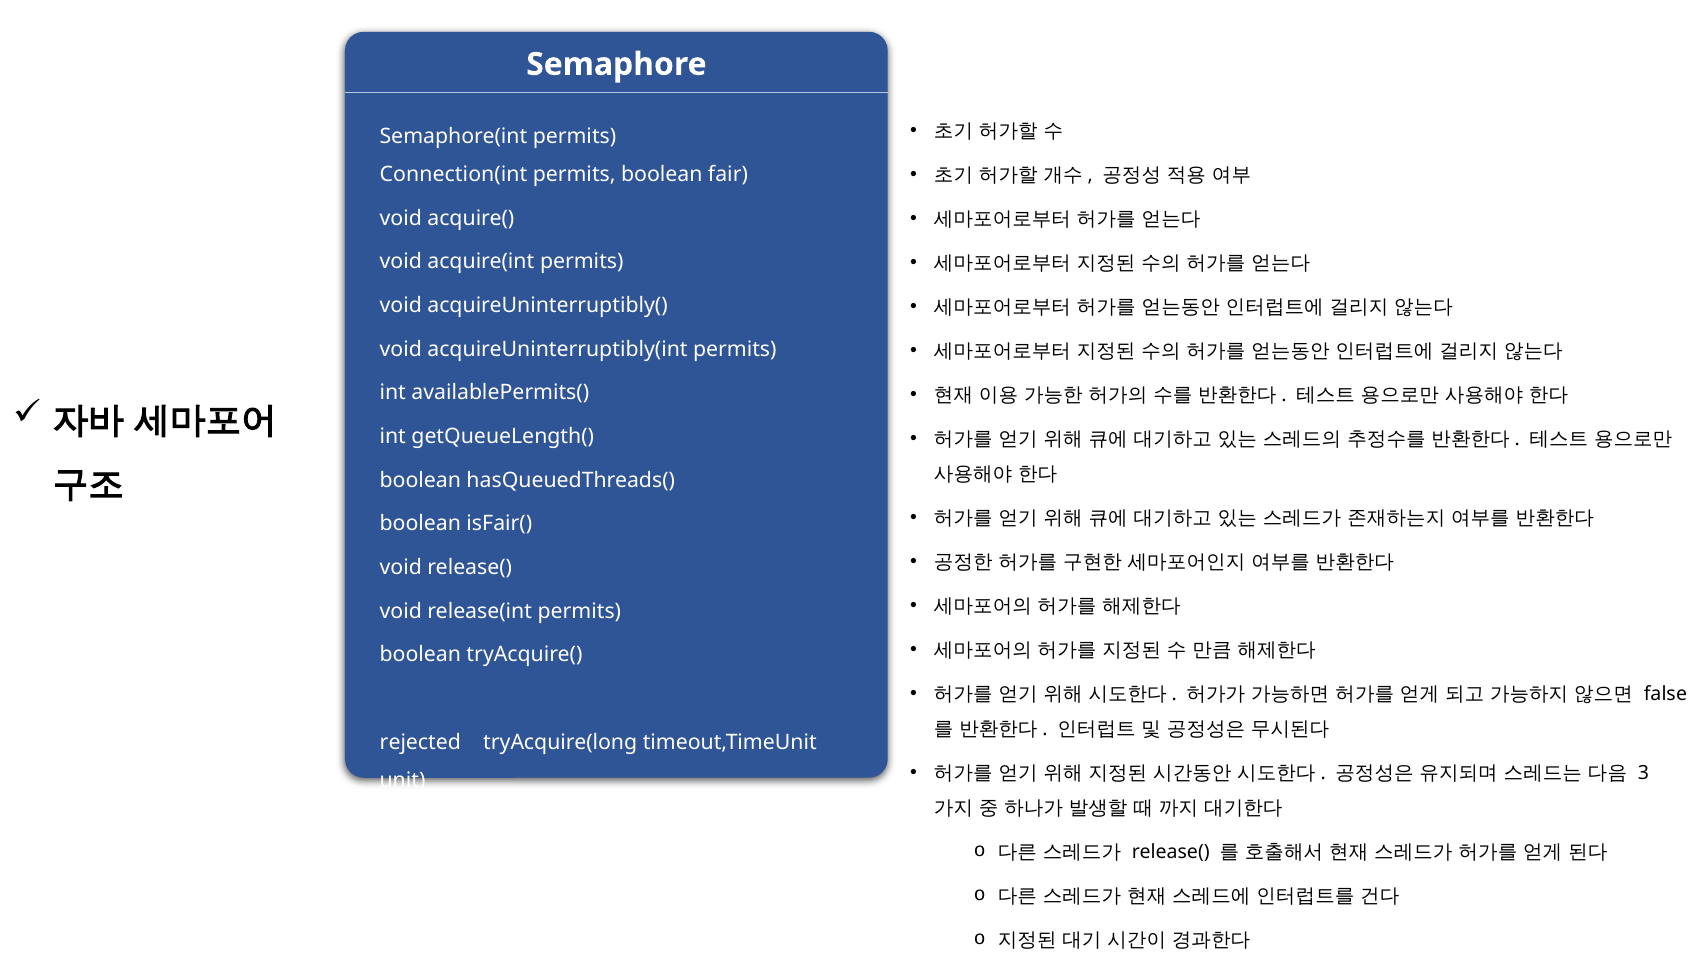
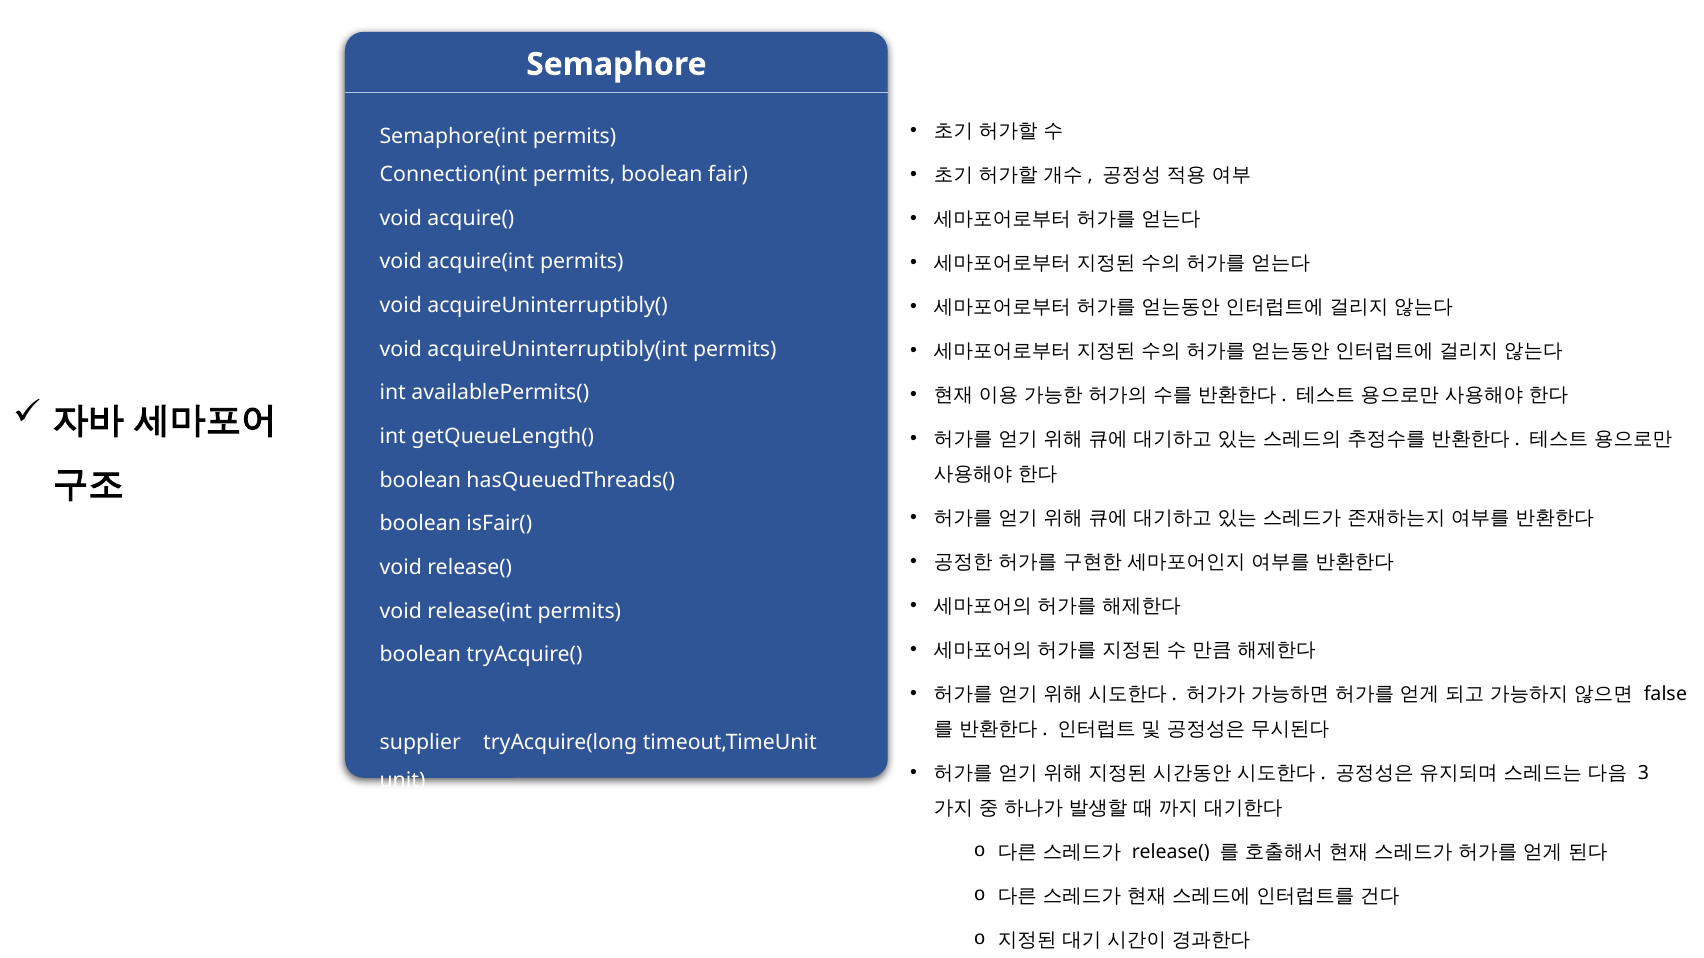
rejected: rejected -> supplier
